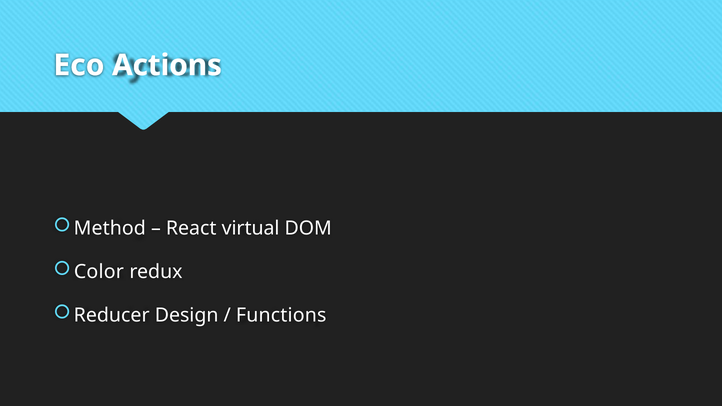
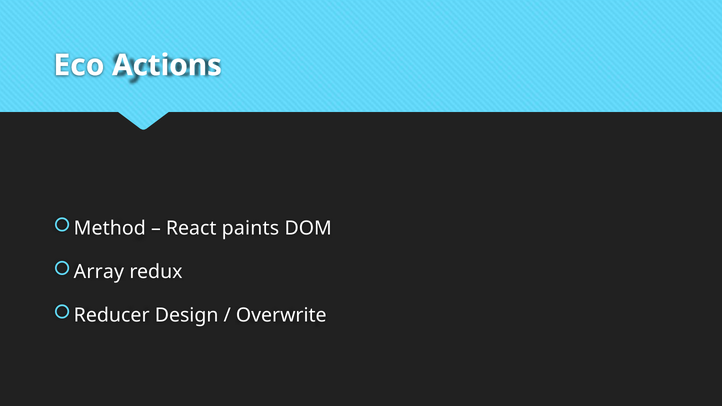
virtual: virtual -> paints
Color: Color -> Array
Functions: Functions -> Overwrite
